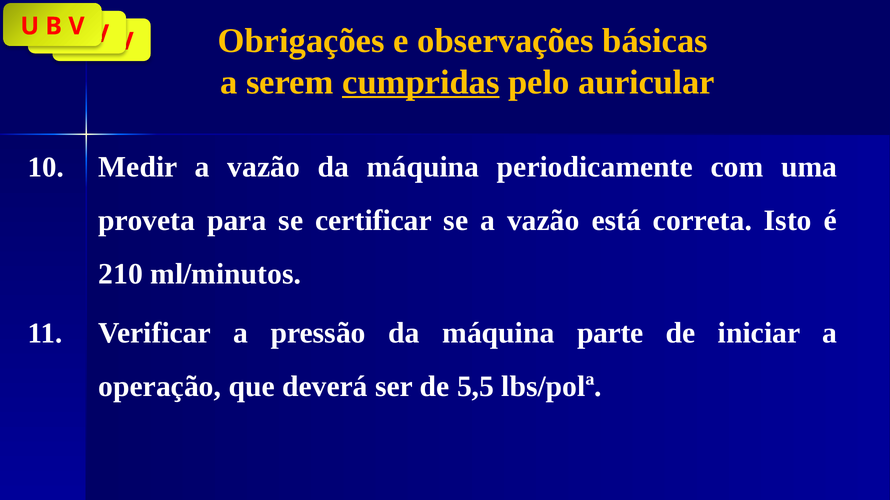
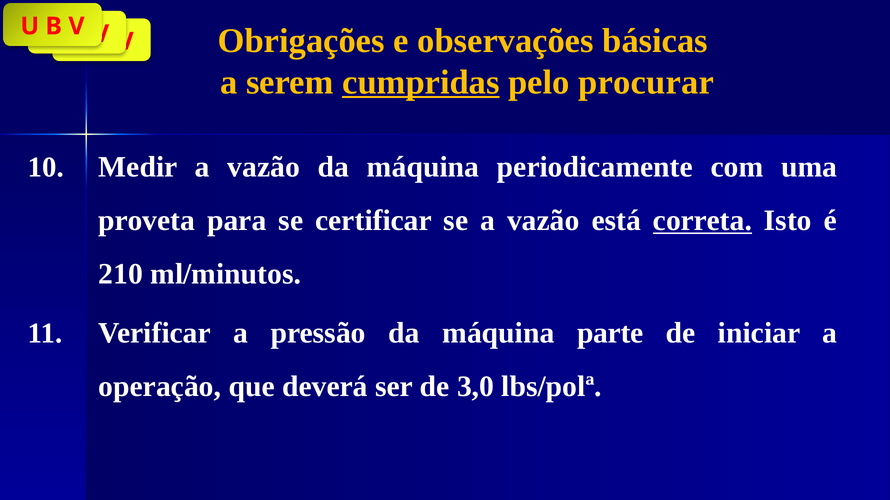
auricular: auricular -> procurar
correta underline: none -> present
5,5: 5,5 -> 3,0
